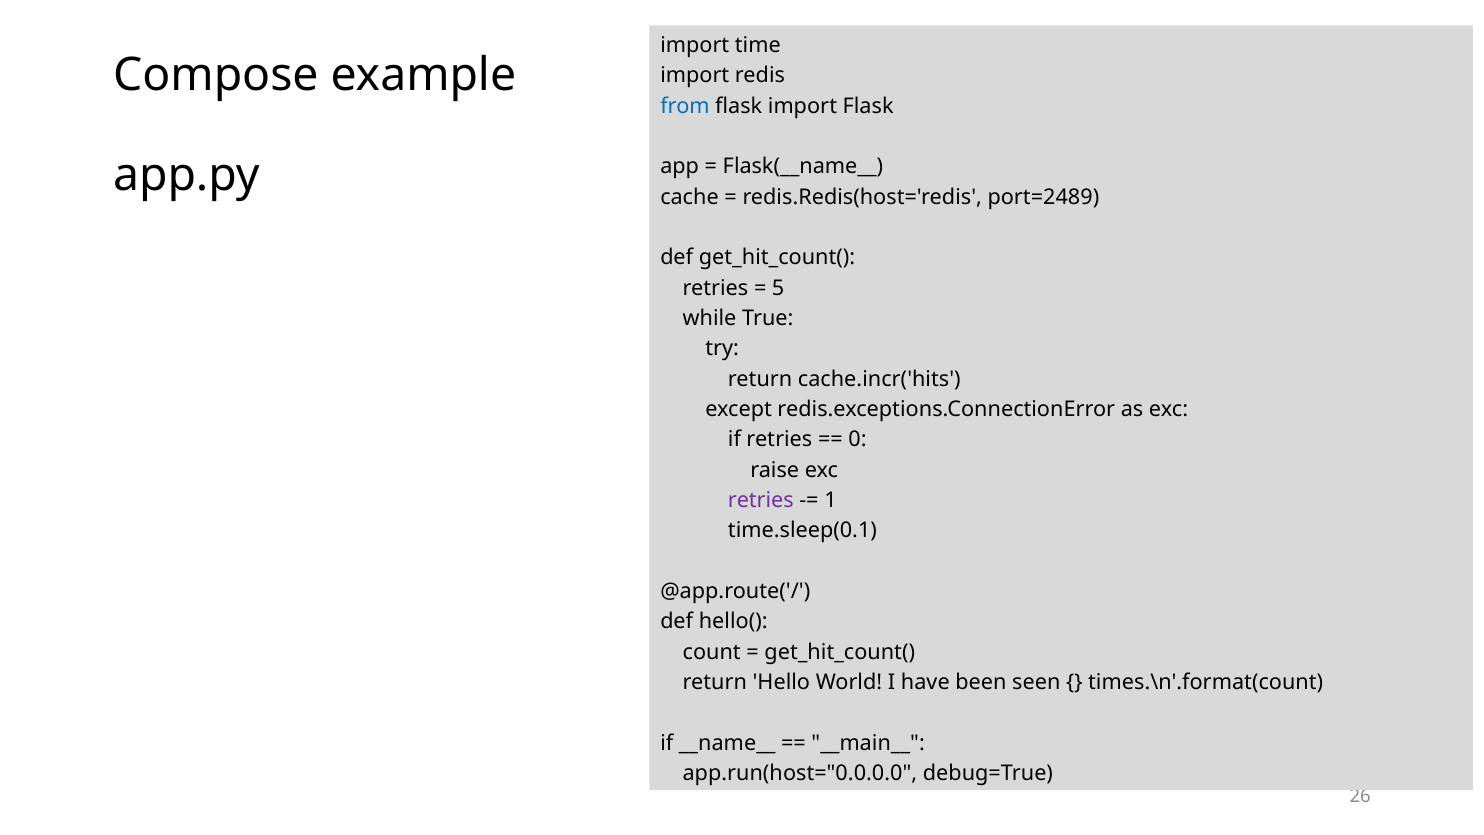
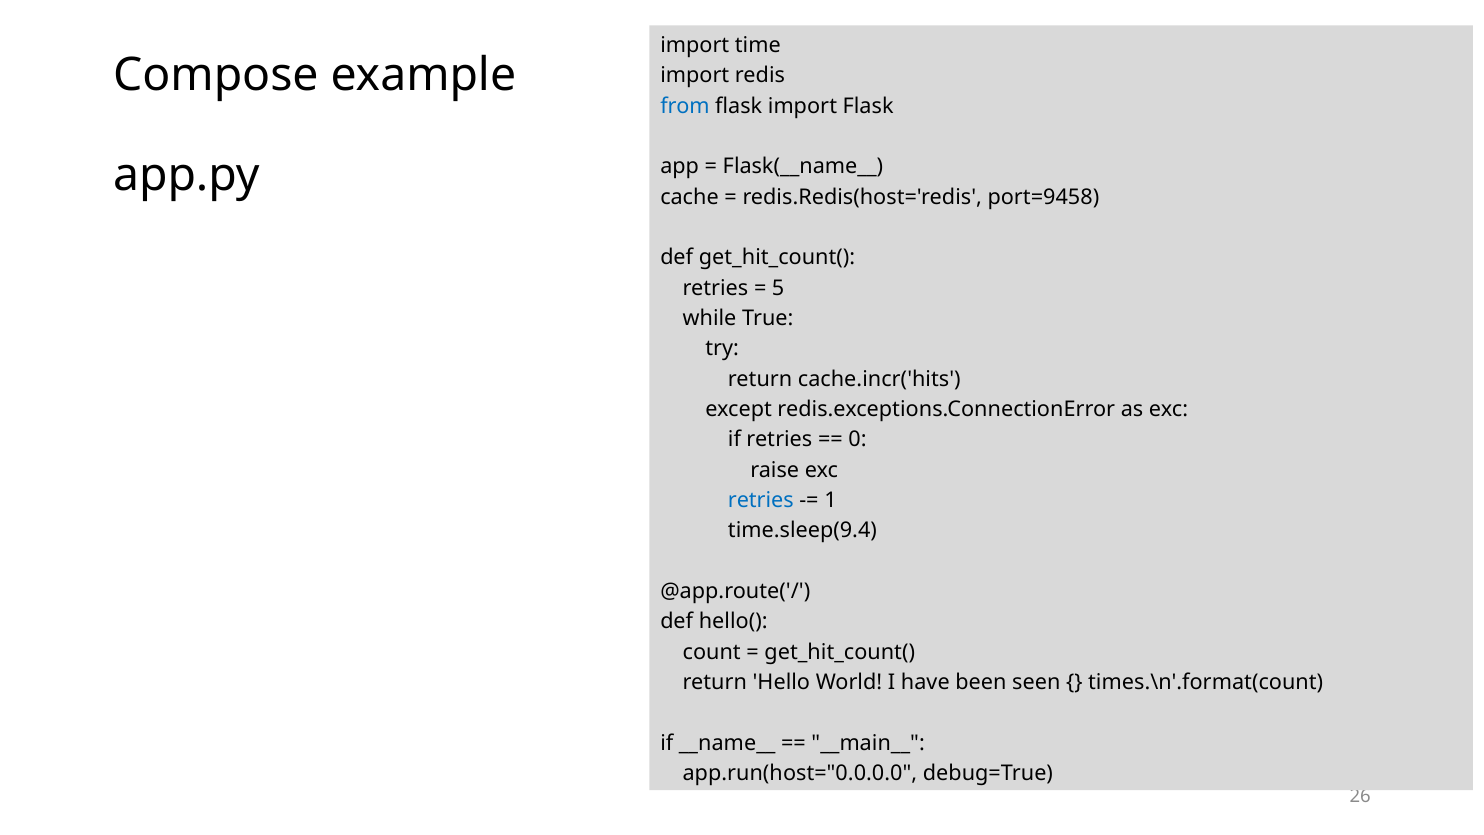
port=2489: port=2489 -> port=9458
retries at (761, 500) colour: purple -> blue
time.sleep(0.1: time.sleep(0.1 -> time.sleep(9.4
